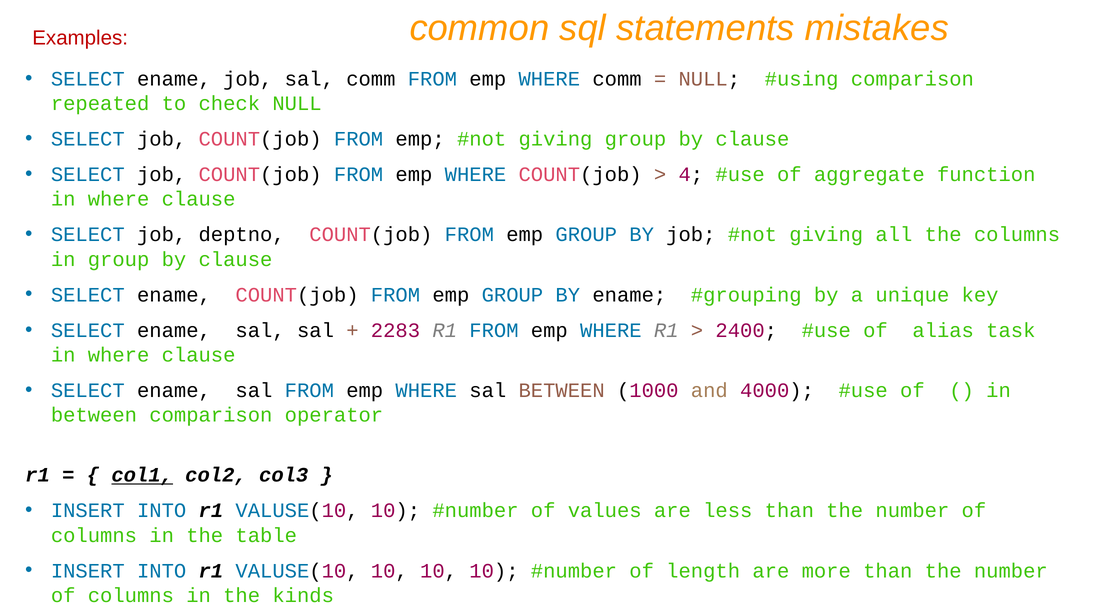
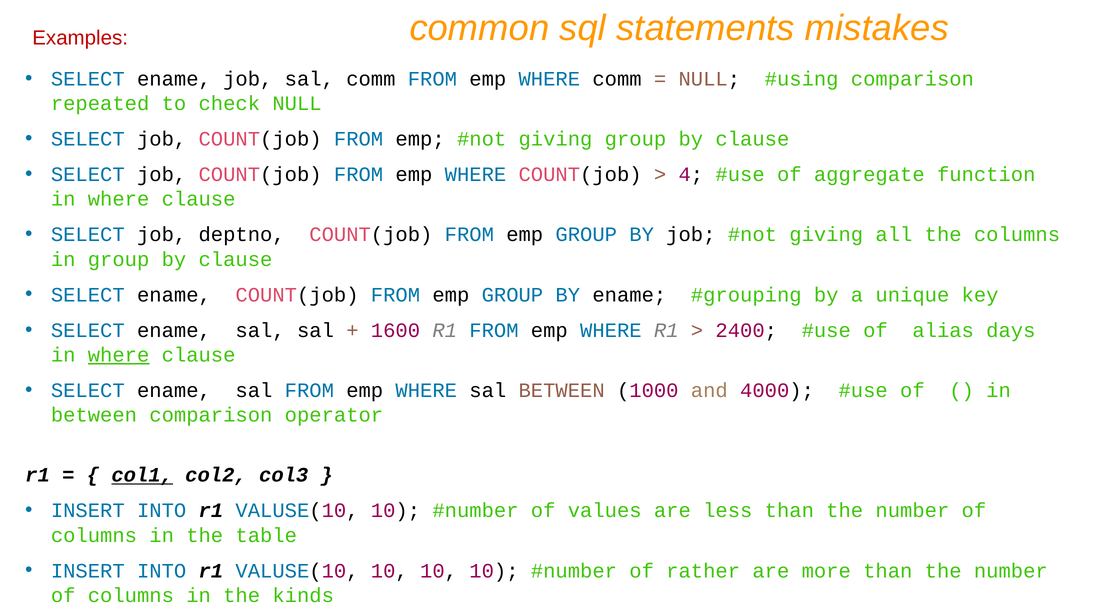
2283: 2283 -> 1600
task: task -> days
where at (119, 355) underline: none -> present
length: length -> rather
